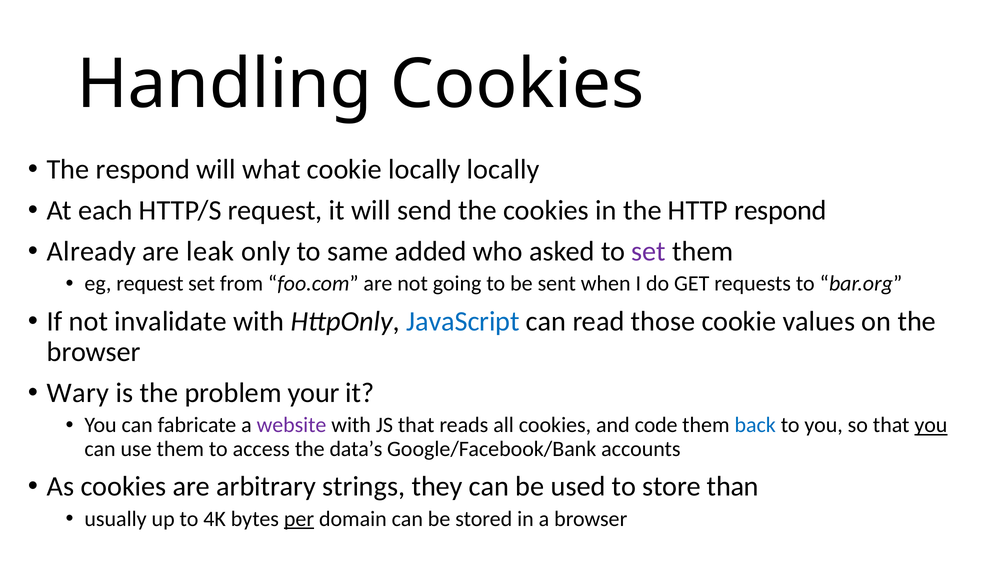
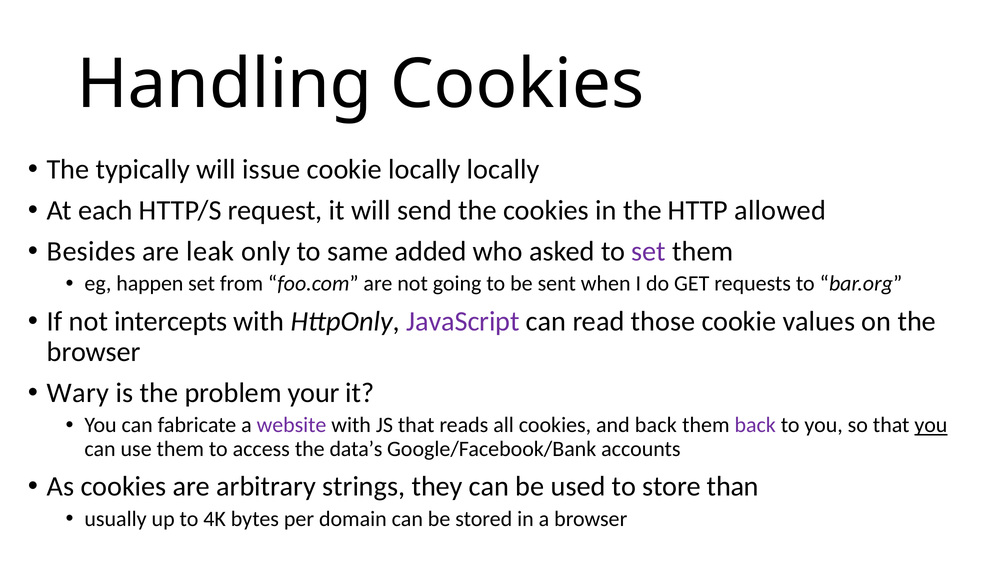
The respond: respond -> typically
what: what -> issue
HTTP respond: respond -> allowed
Already: Already -> Besides
eg request: request -> happen
invalidate: invalidate -> intercepts
JavaScript colour: blue -> purple
and code: code -> back
back at (755, 425) colour: blue -> purple
per underline: present -> none
